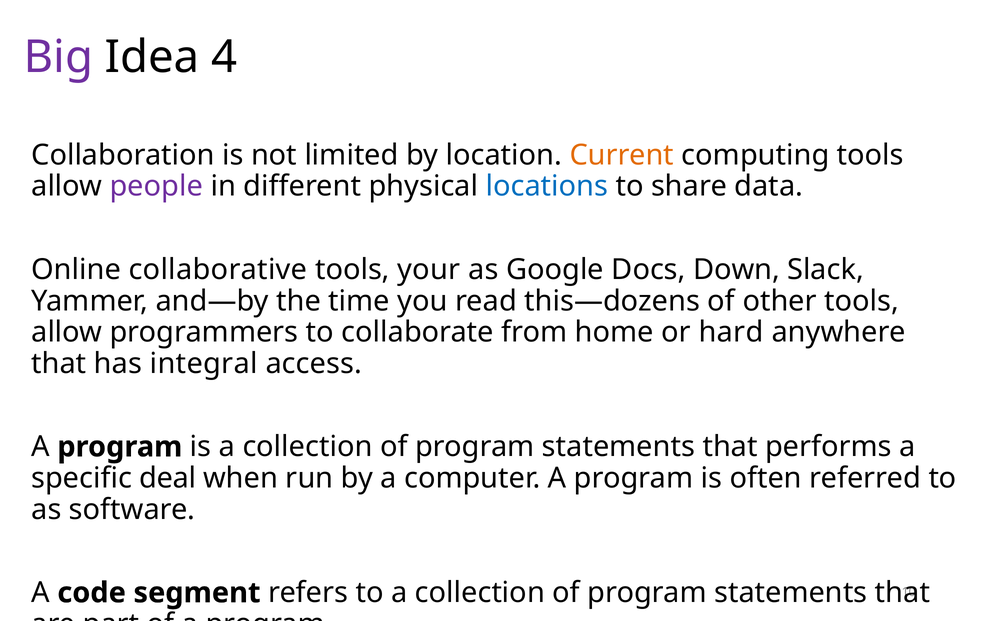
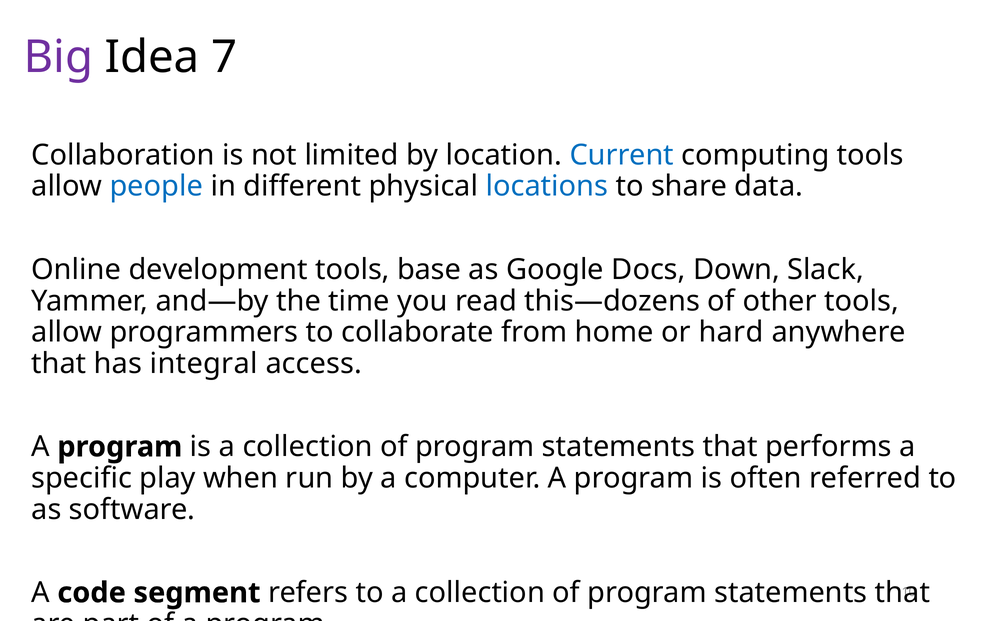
4: 4 -> 7
Current colour: orange -> blue
people colour: purple -> blue
collaborative: collaborative -> development
your: your -> base
deal: deal -> play
